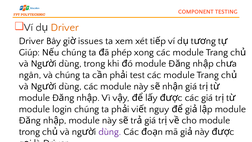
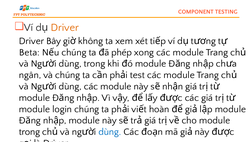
issues: issues -> không
Giúp: Giúp -> Beta
nguy: nguy -> hoàn
dùng at (110, 132) colour: purple -> blue
